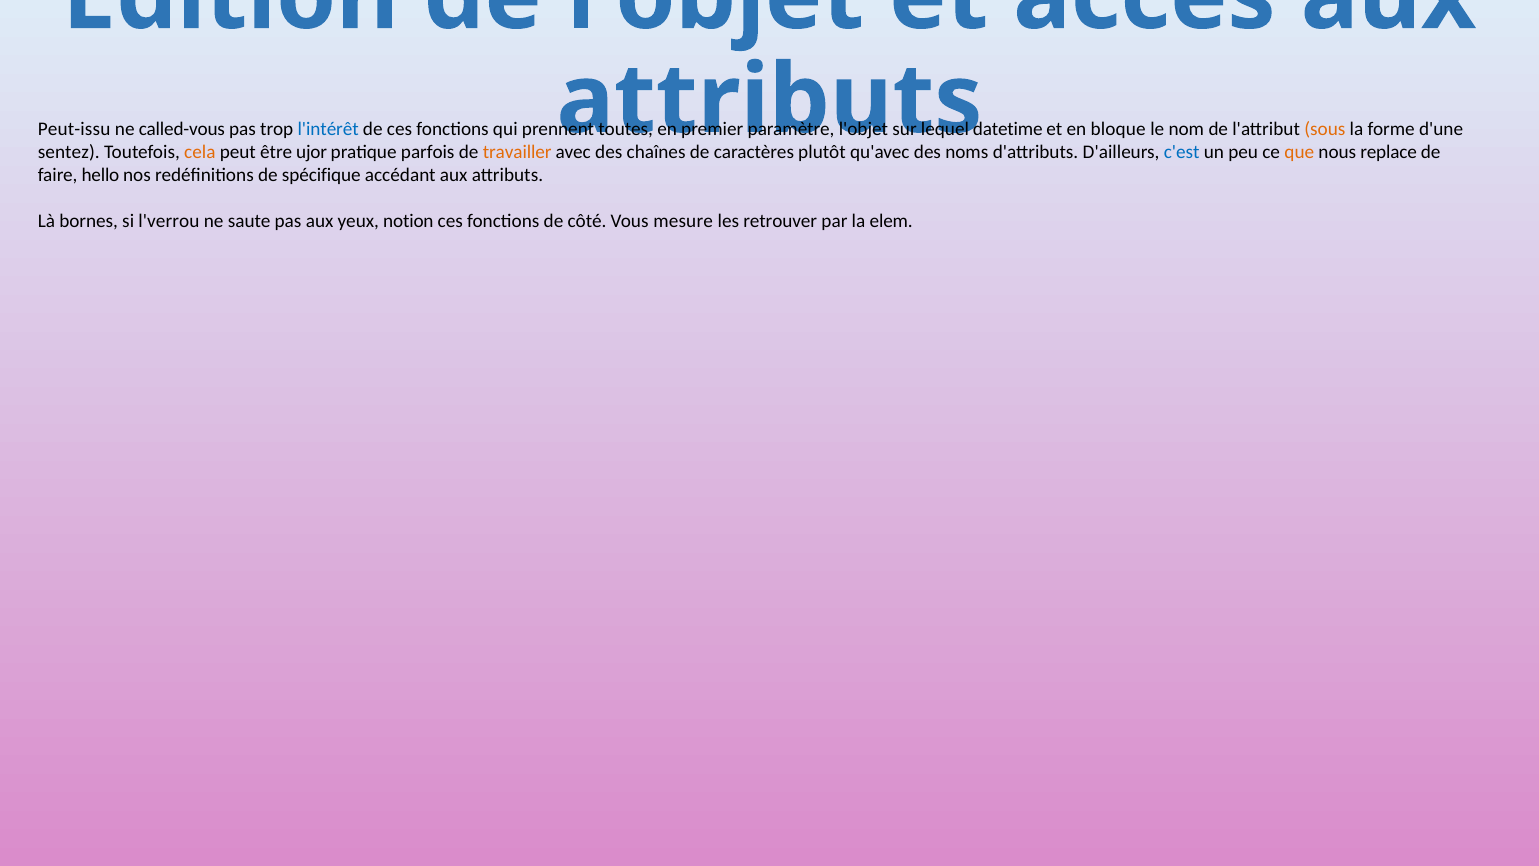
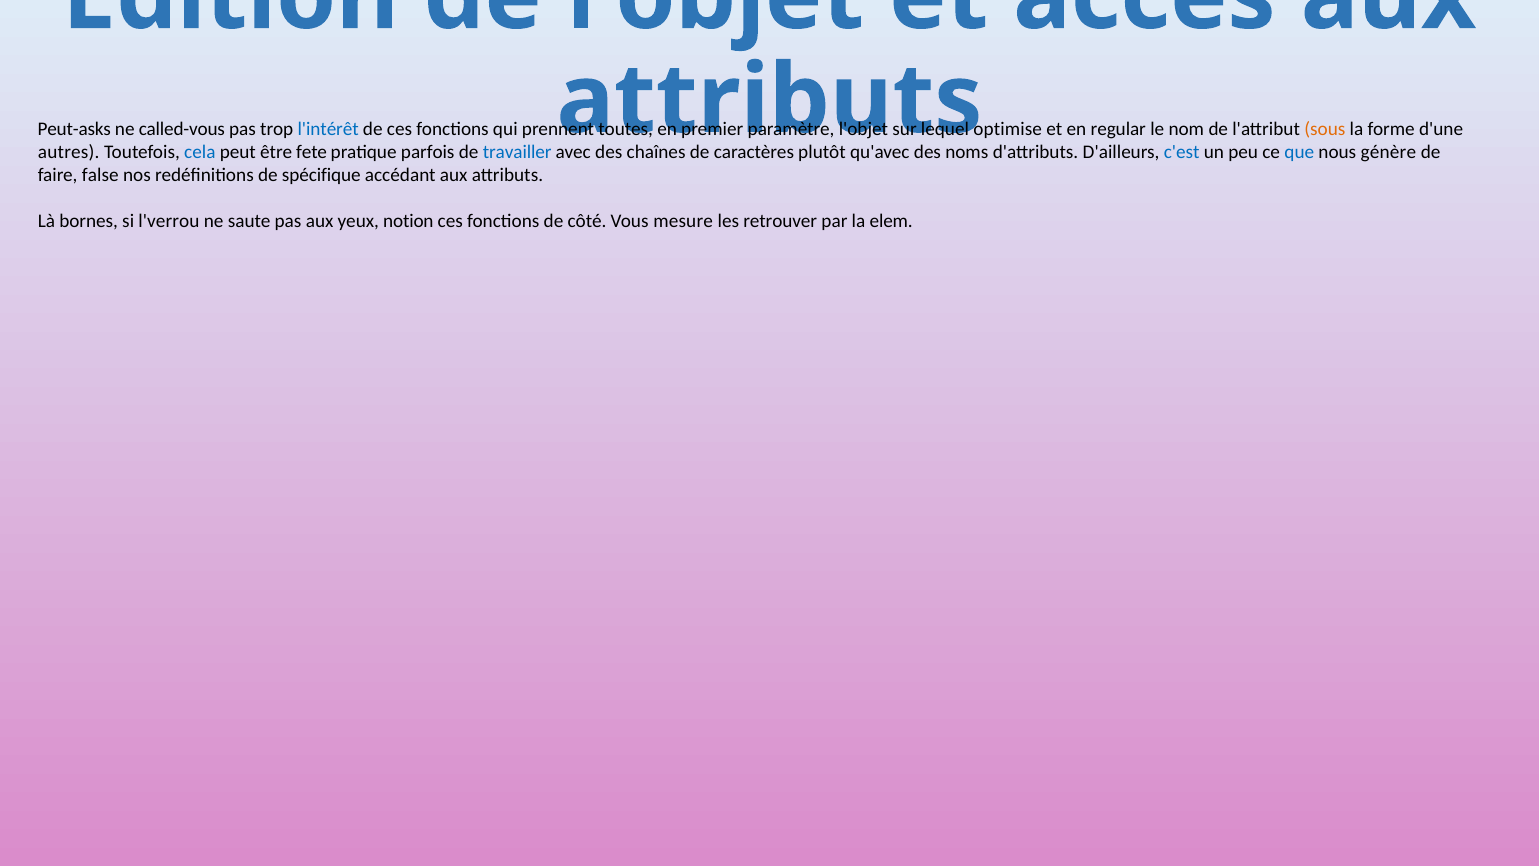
Peut-issu: Peut-issu -> Peut-asks
datetime: datetime -> optimise
bloque: bloque -> regular
sentez: sentez -> autres
cela colour: orange -> blue
ujor: ujor -> fete
travailler colour: orange -> blue
que colour: orange -> blue
replace: replace -> génère
hello: hello -> false
